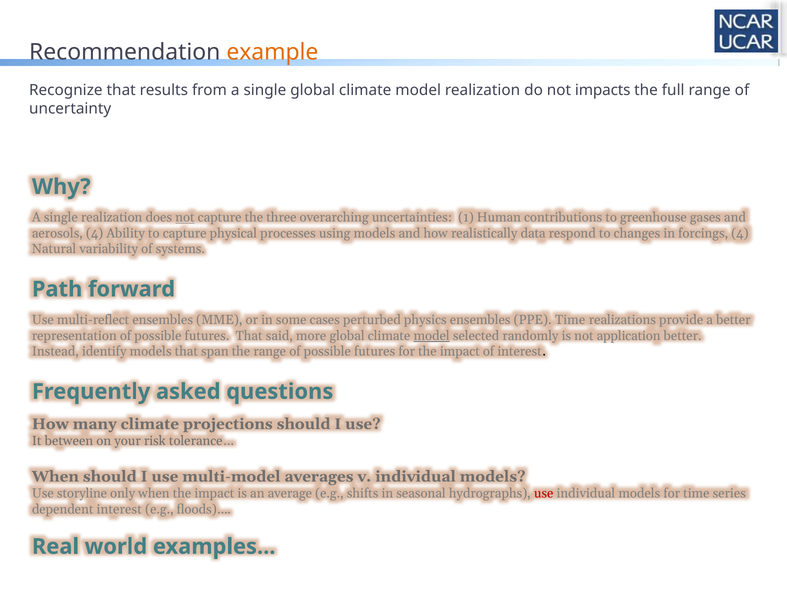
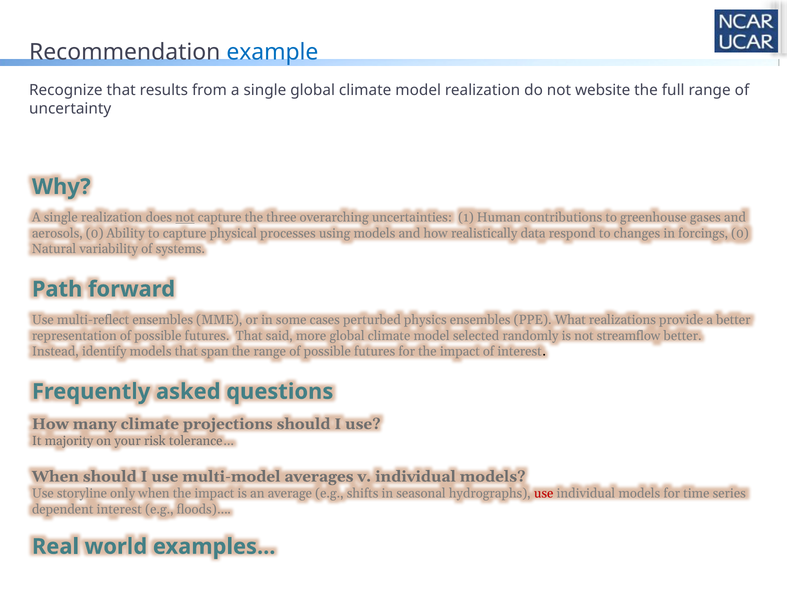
example colour: orange -> blue
impacts: impacts -> website
aerosols 4: 4 -> 0
forcings 4: 4 -> 0
PPE Time: Time -> What
model at (432, 335) underline: present -> none
application: application -> streamflow
between: between -> majority
